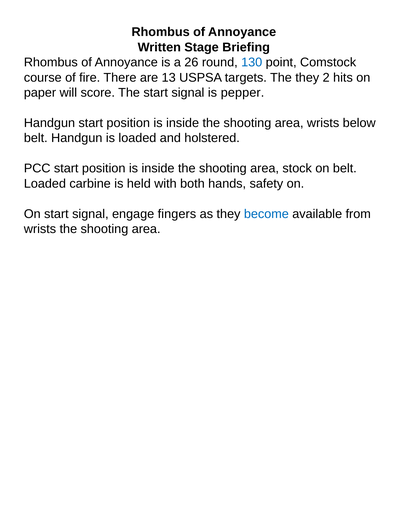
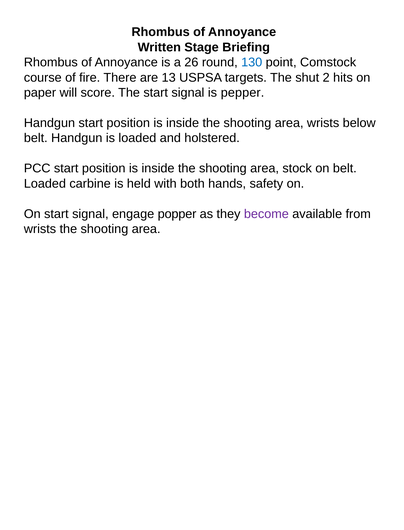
The they: they -> shut
fingers: fingers -> popper
become colour: blue -> purple
